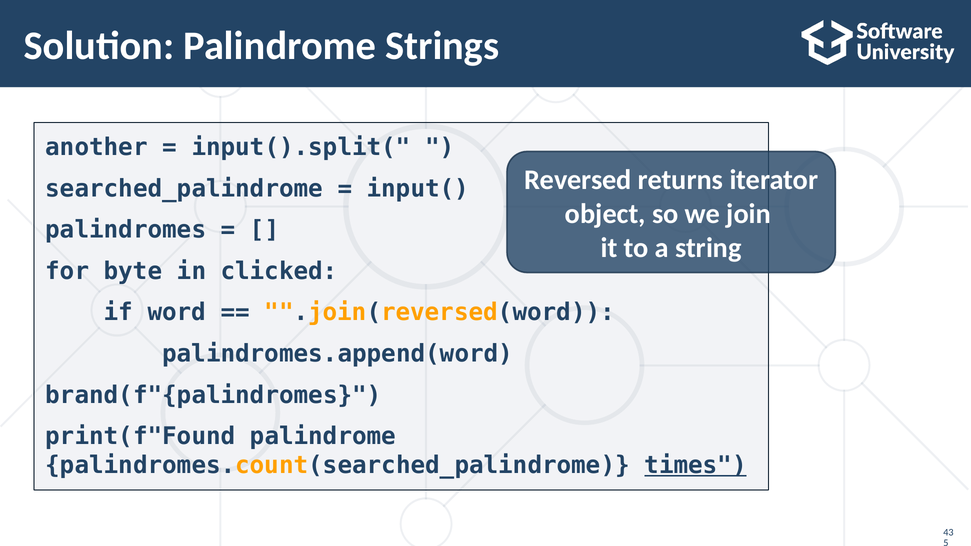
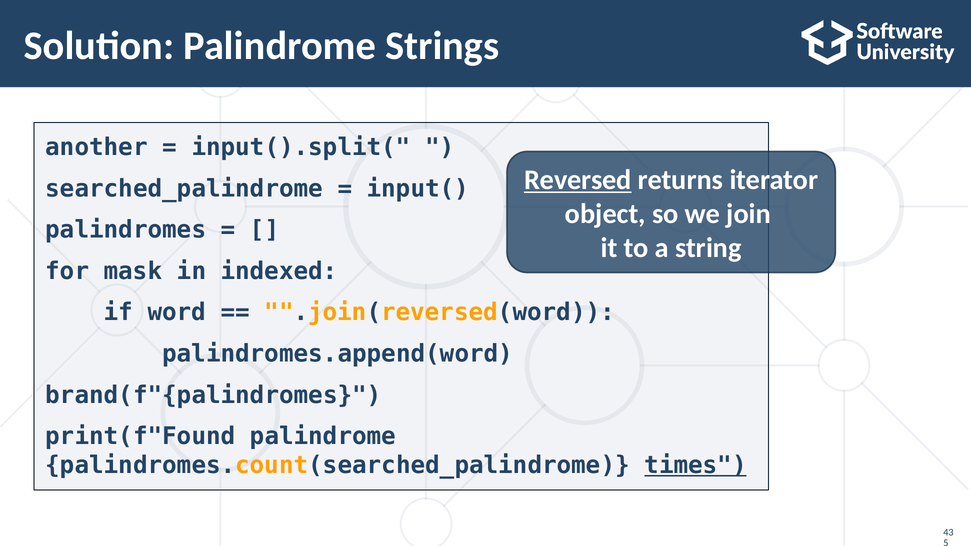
Reversed underline: none -> present
byte: byte -> mask
clicked: clicked -> indexed
